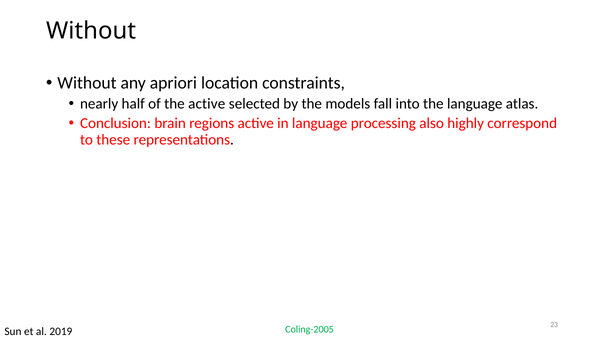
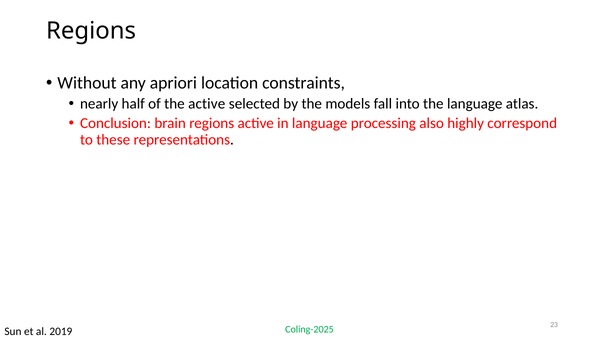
Without at (91, 31): Without -> Regions
Coling-2005: Coling-2005 -> Coling-2025
